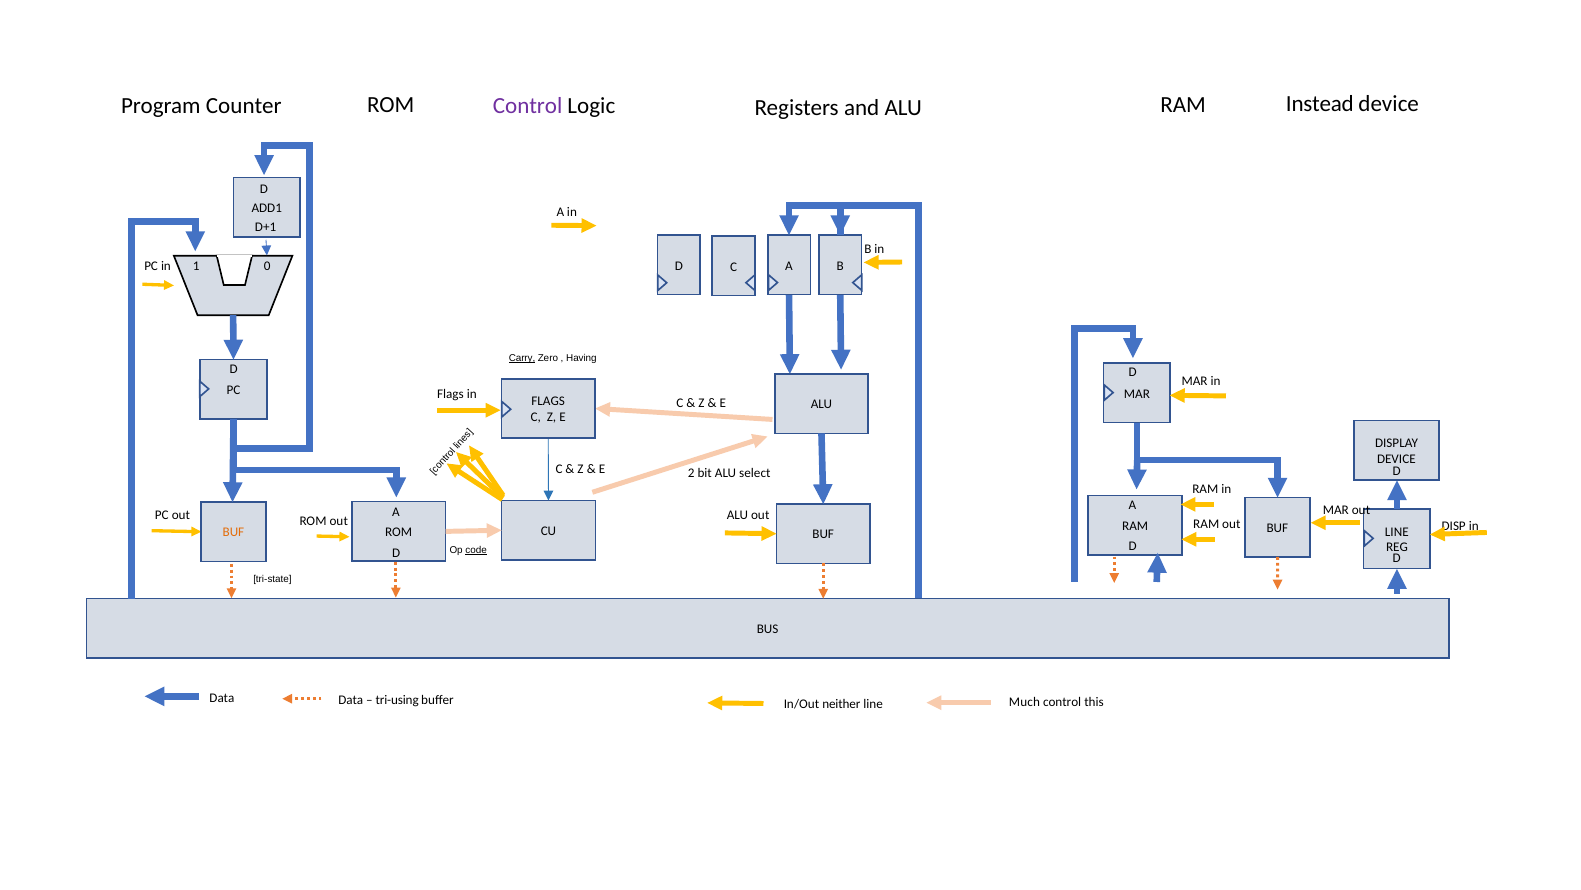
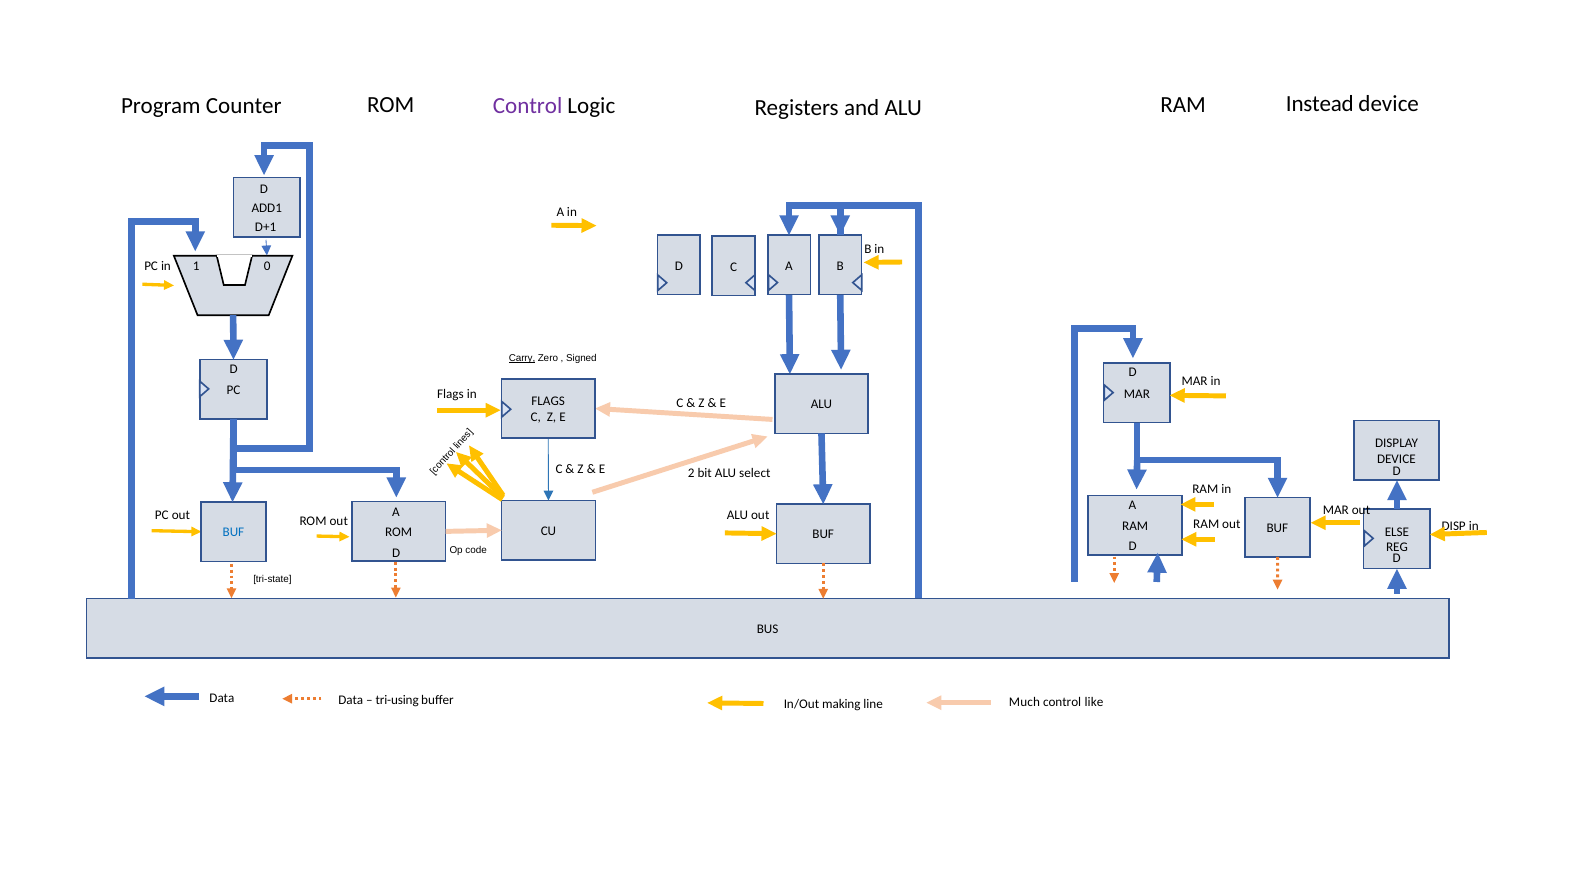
Having: Having -> Signed
LINE at (1397, 531): LINE -> ELSE
BUF at (233, 532) colour: orange -> blue
code underline: present -> none
this: this -> like
neither: neither -> making
